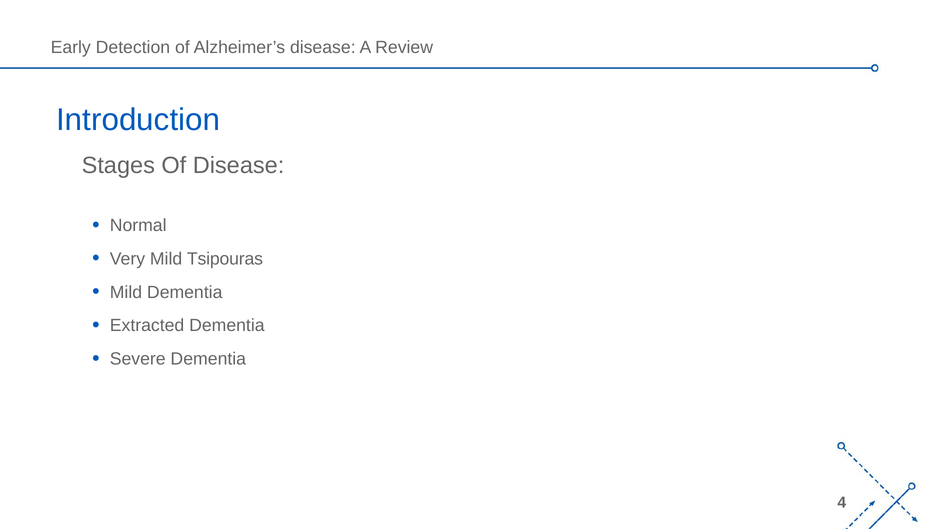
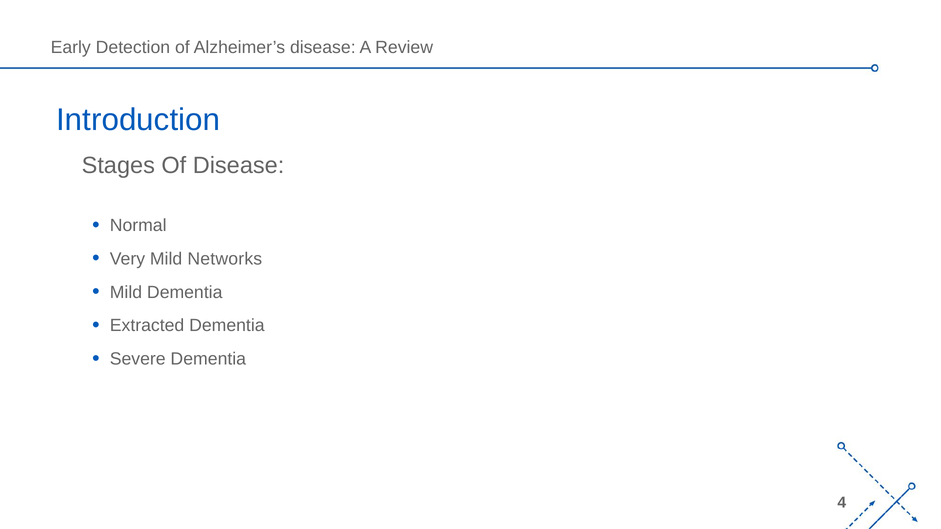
Tsipouras: Tsipouras -> Networks
